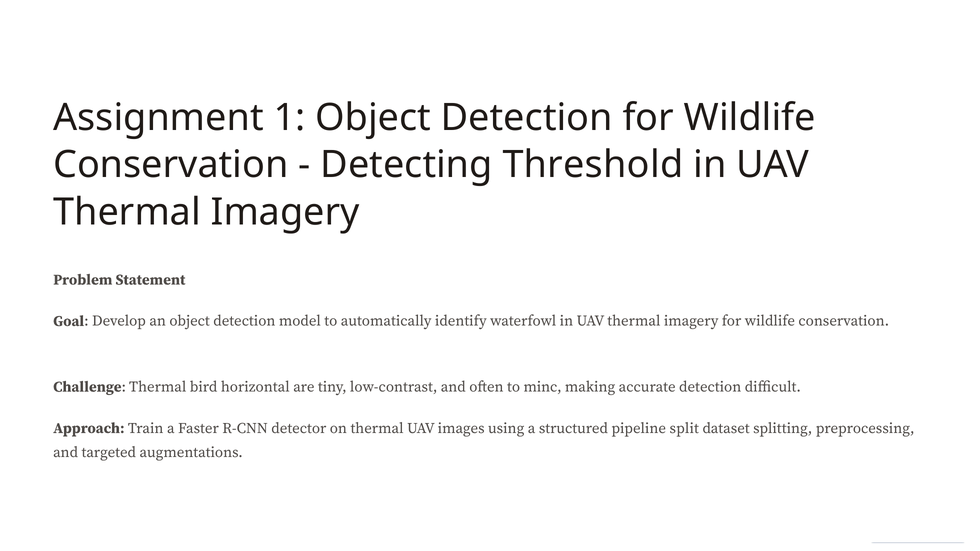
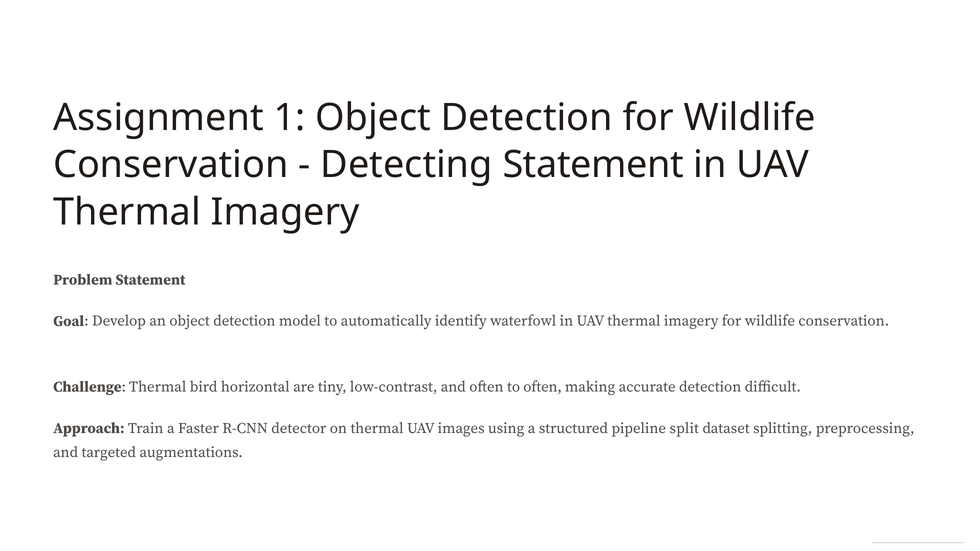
Detecting Threshold: Threshold -> Statement
to minc: minc -> often
